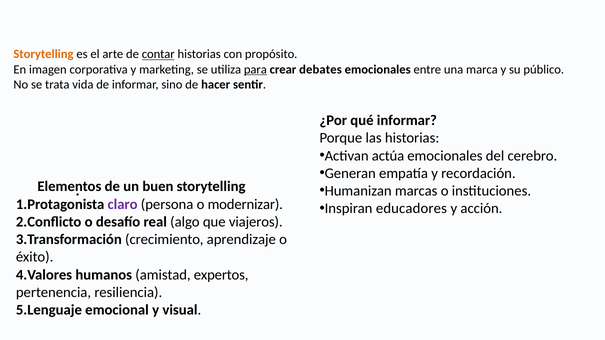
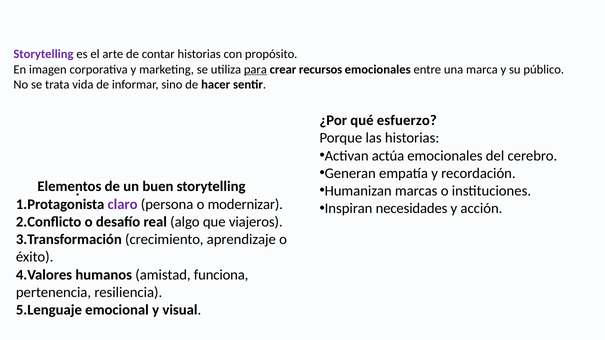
Storytelling at (43, 54) colour: orange -> purple
contar underline: present -> none
debates: debates -> recursos
qué informar: informar -> esfuerzo
educadores: educadores -> necesidades
expertos: expertos -> funciona
